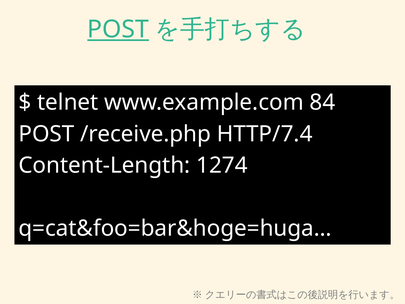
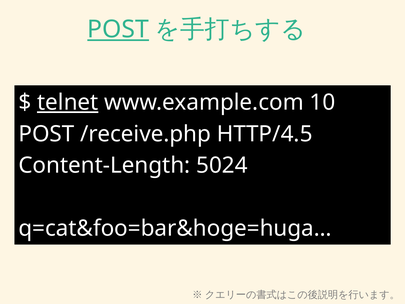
telnet underline: none -> present
84: 84 -> 10
HTTP/7.4: HTTP/7.4 -> HTTP/4.5
1274: 1274 -> 5024
